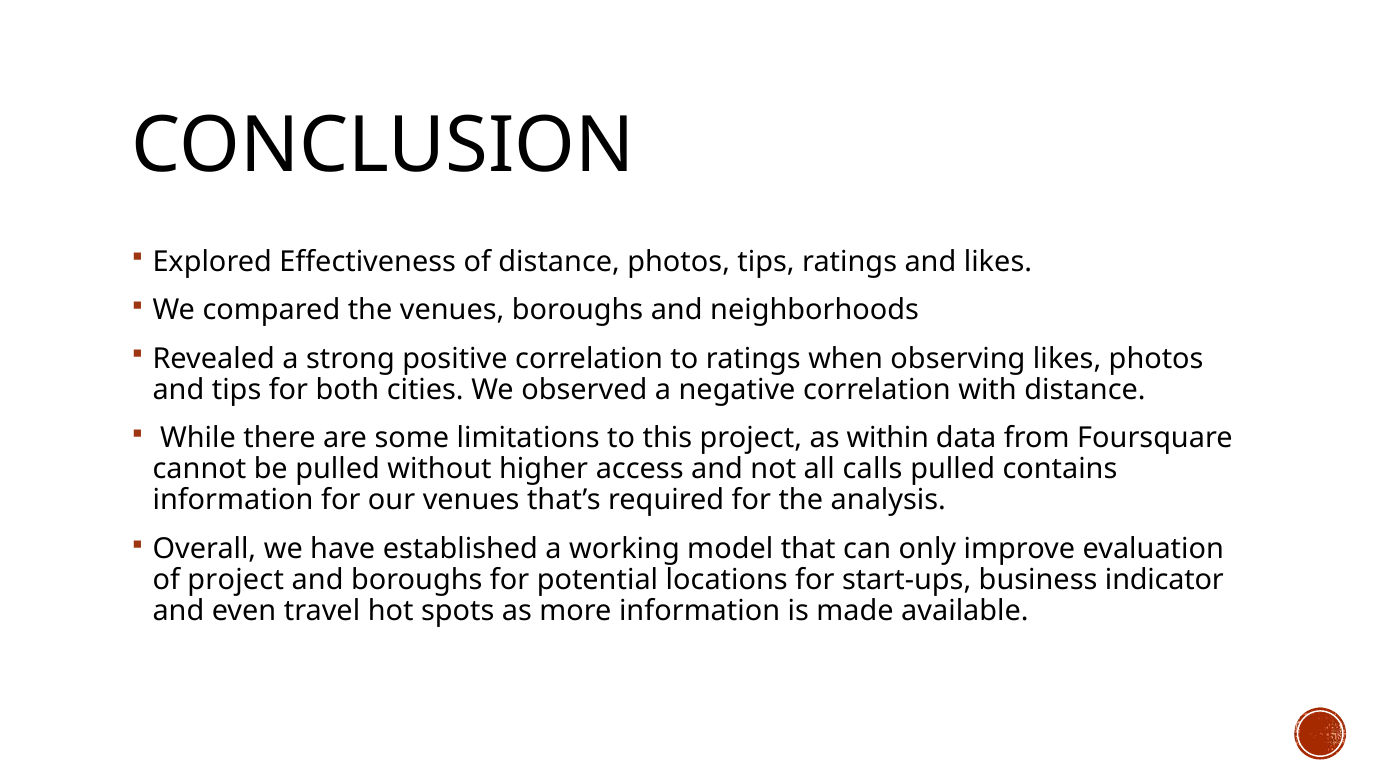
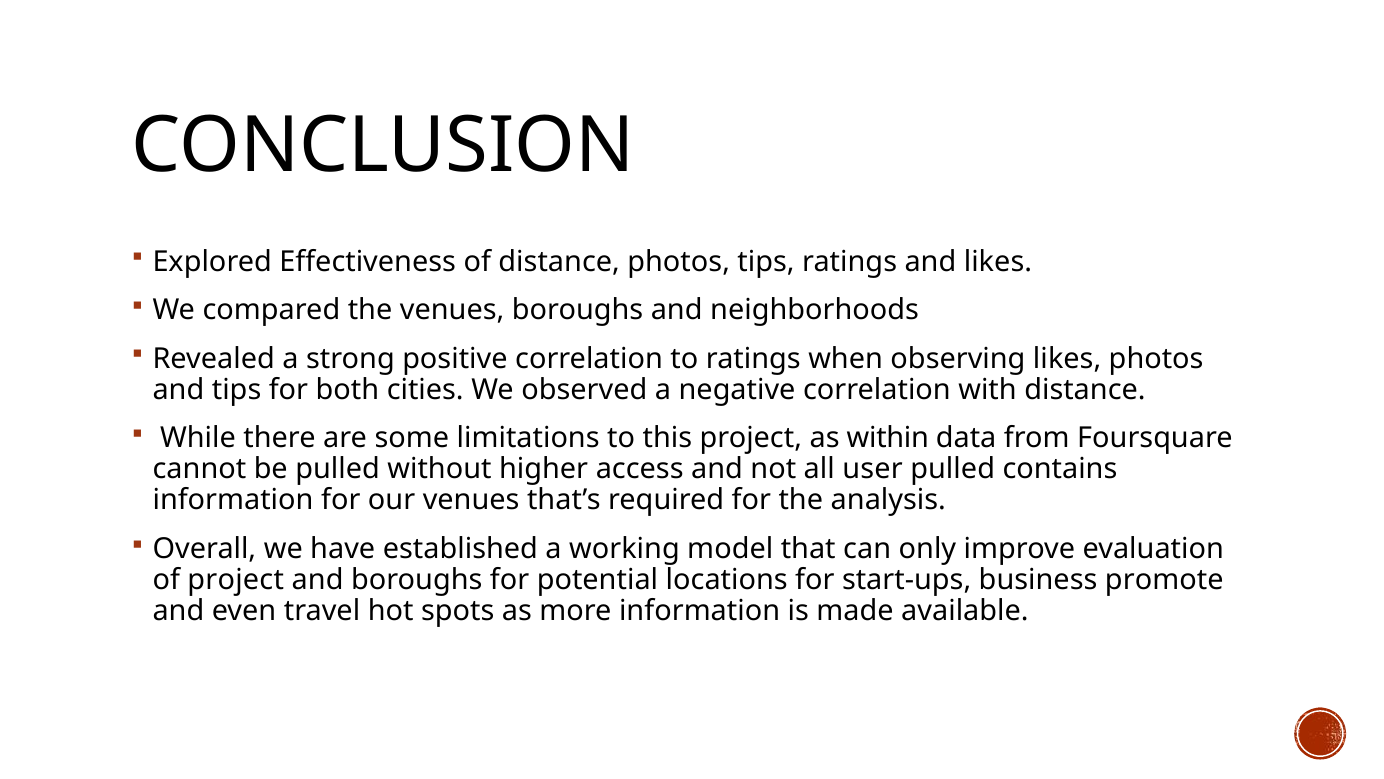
calls: calls -> user
indicator: indicator -> promote
